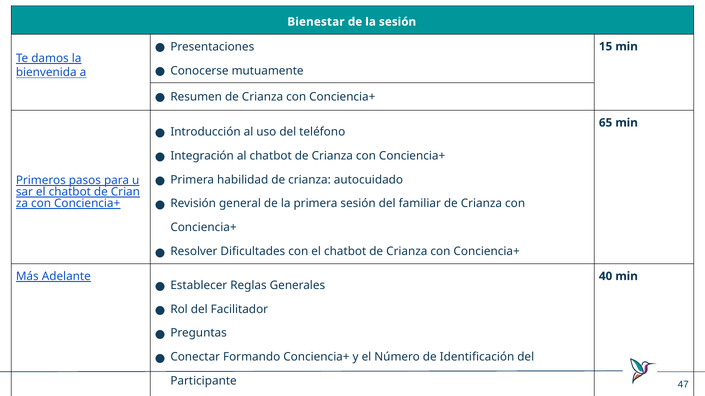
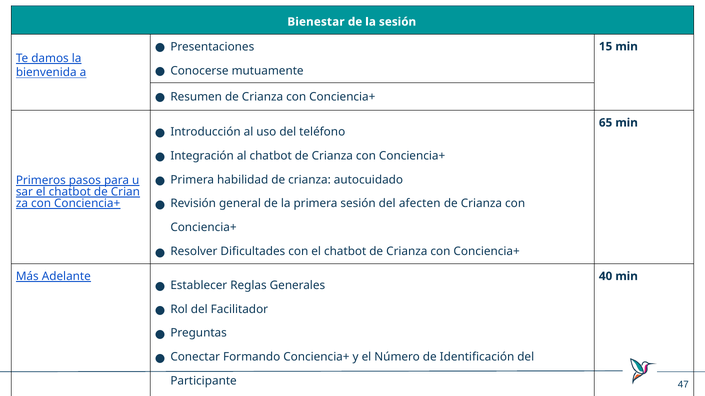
familiar: familiar -> afecten
